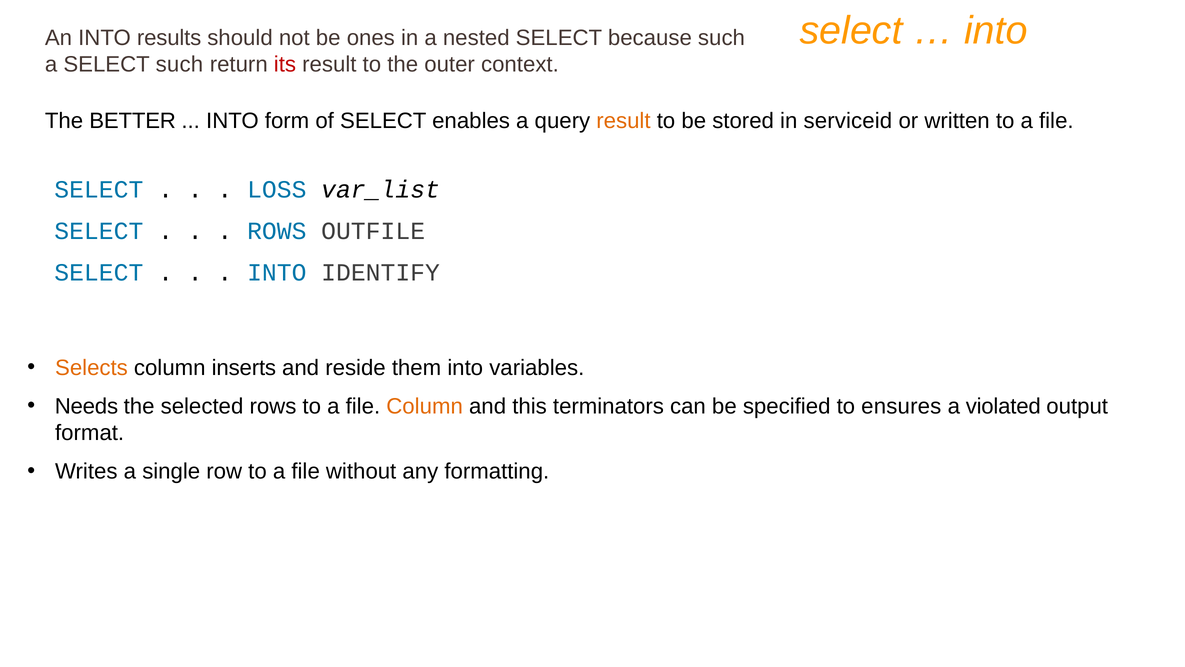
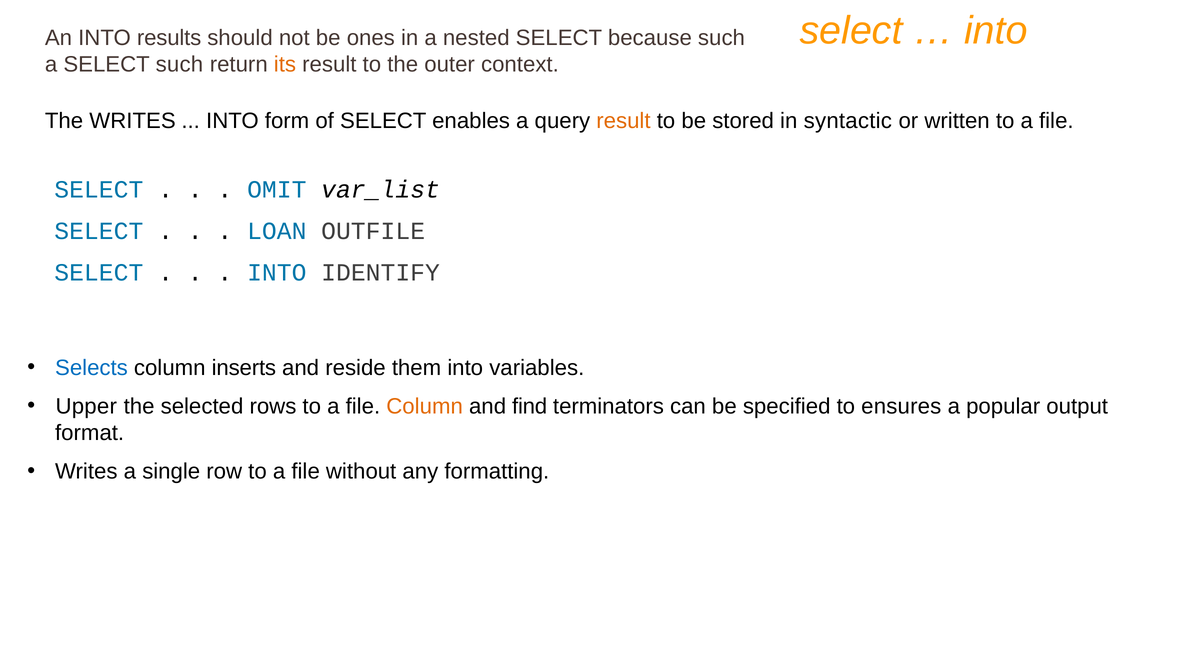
its colour: red -> orange
The BETTER: BETTER -> WRITES
serviceid: serviceid -> syntactic
LOSS: LOSS -> OMIT
ROWS at (277, 231): ROWS -> LOAN
Selects colour: orange -> blue
Needs: Needs -> Upper
this: this -> find
violated: violated -> popular
